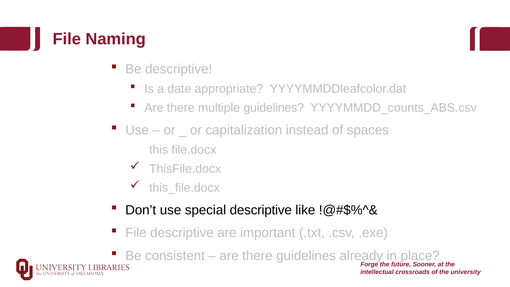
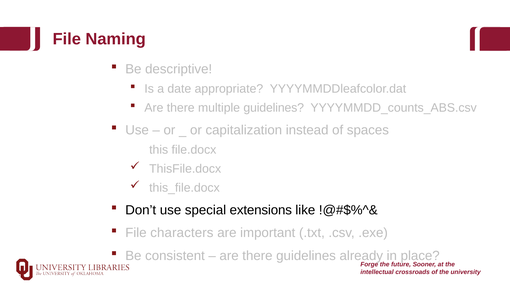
special descriptive: descriptive -> extensions
File descriptive: descriptive -> characters
